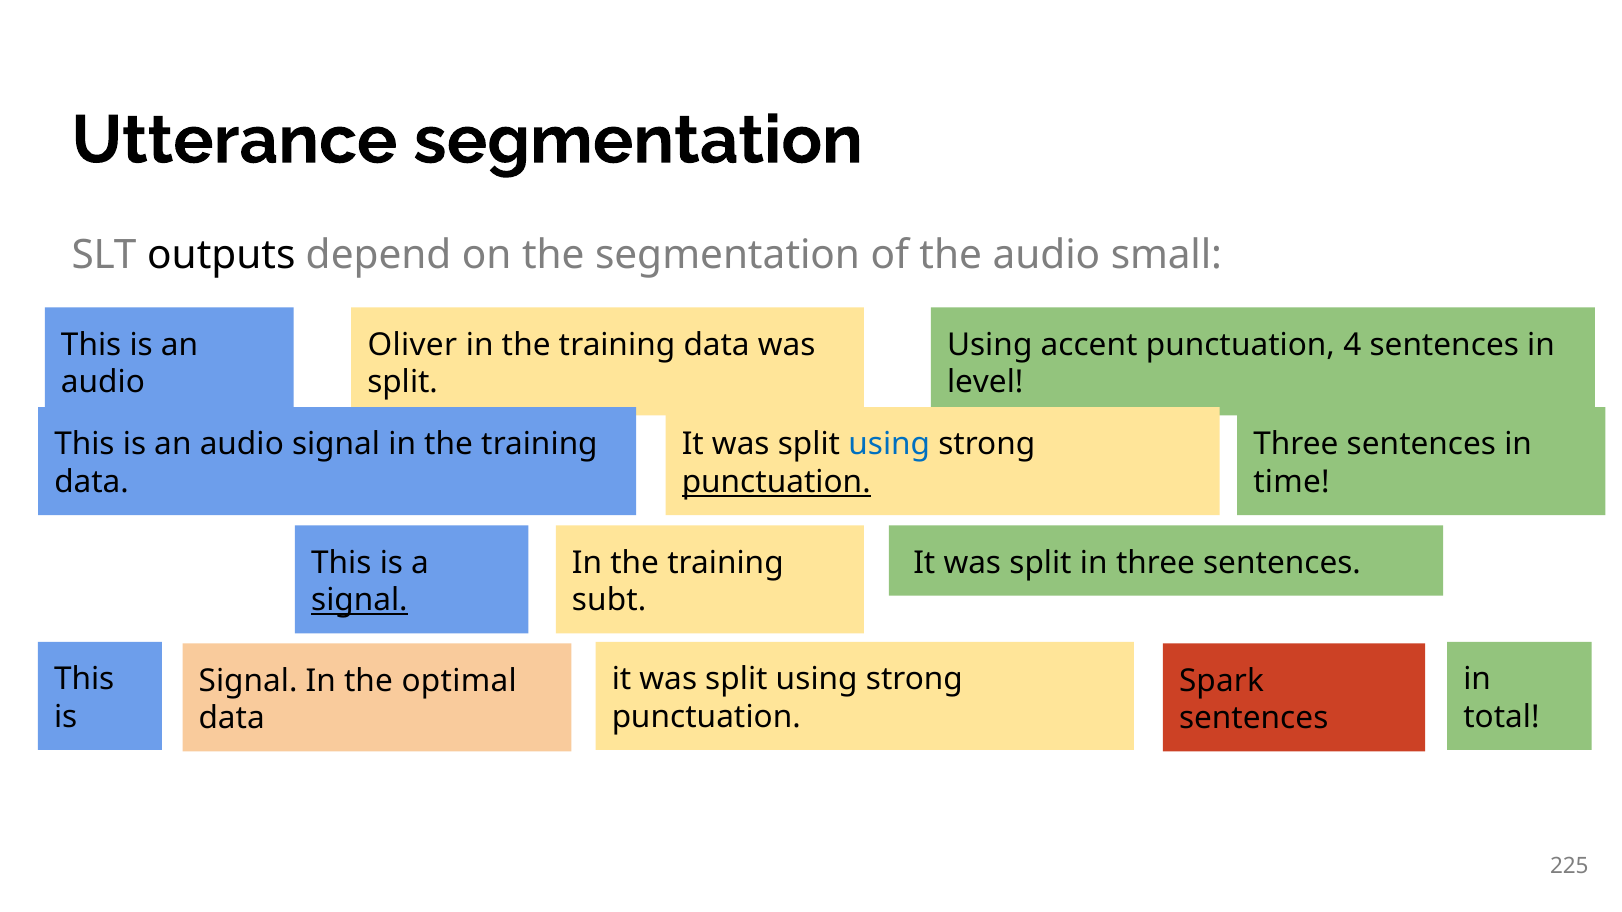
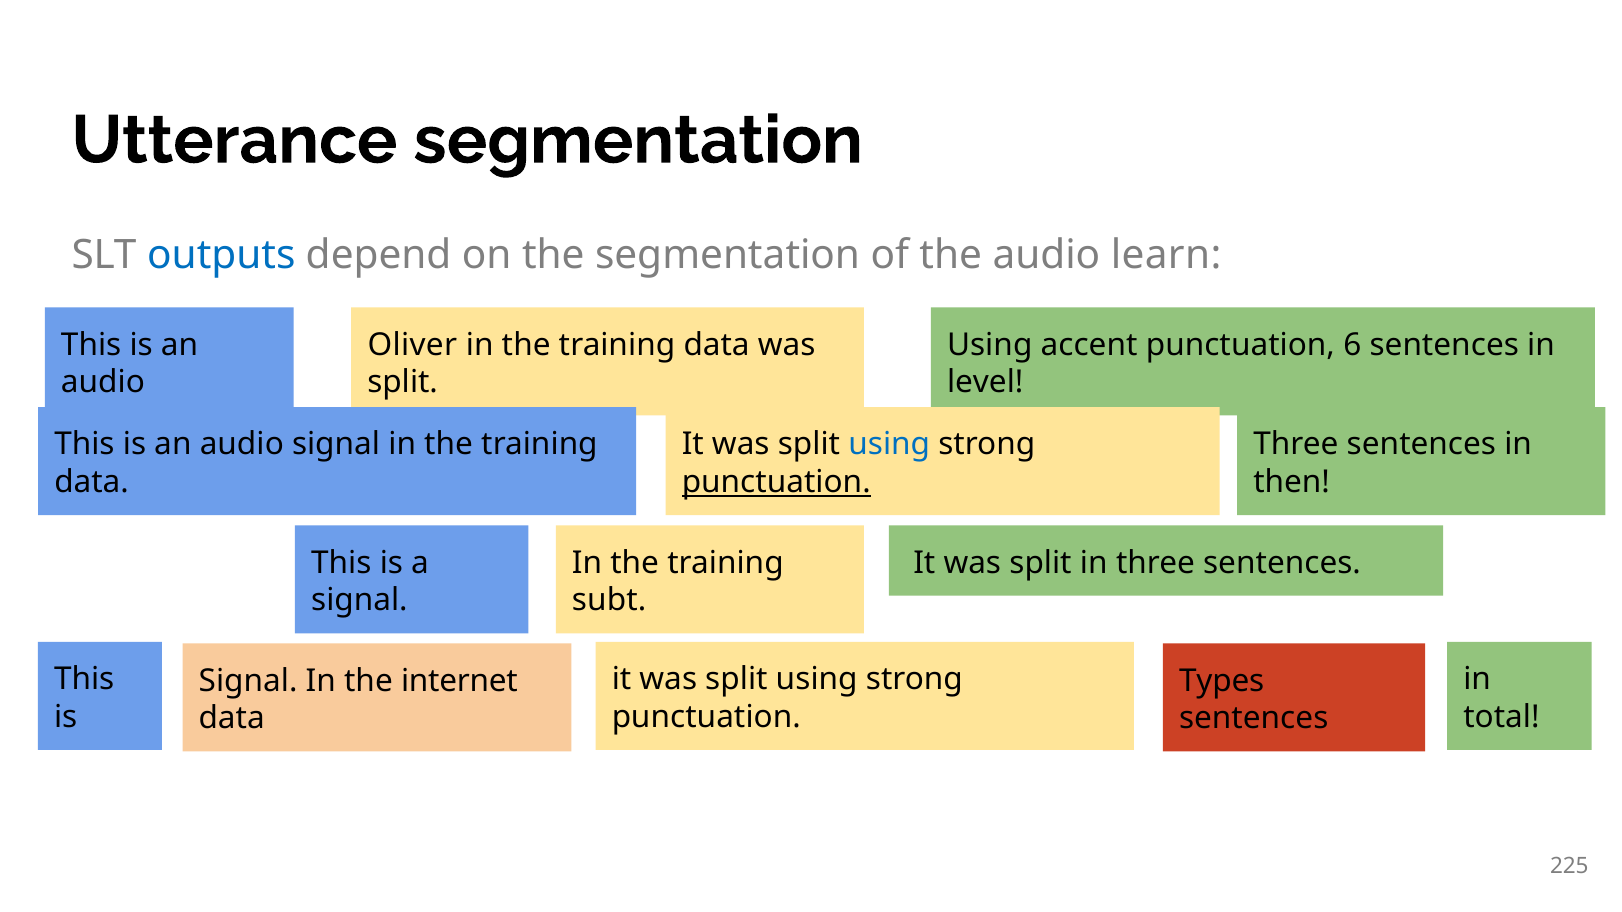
outputs colour: black -> blue
small: small -> learn
4: 4 -> 6
time: time -> then
signal at (359, 601) underline: present -> none
optimal: optimal -> internet
Spark: Spark -> Types
